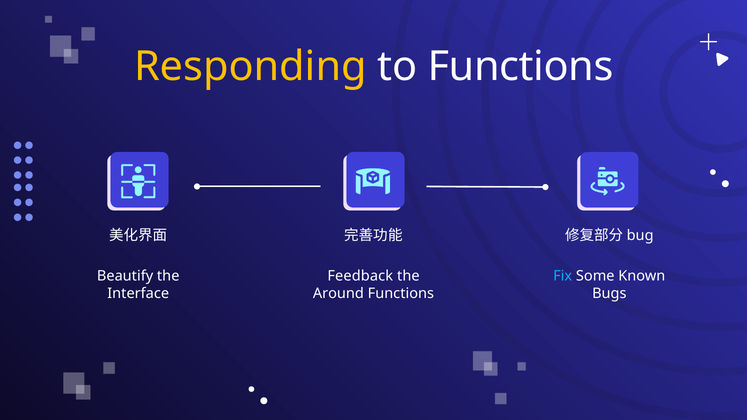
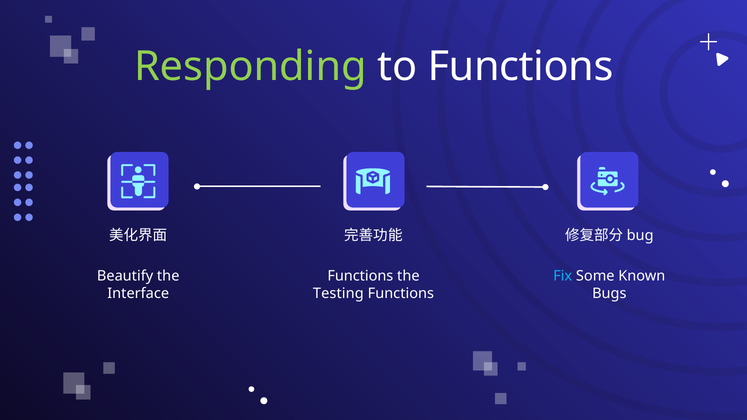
Responding colour: yellow -> light green
Feedback at (360, 276): Feedback -> Functions
Around: Around -> Testing
